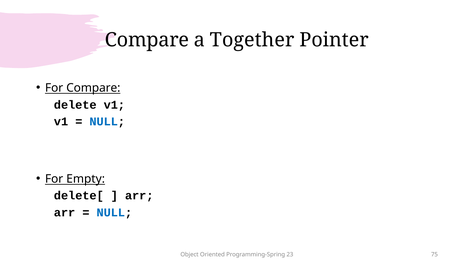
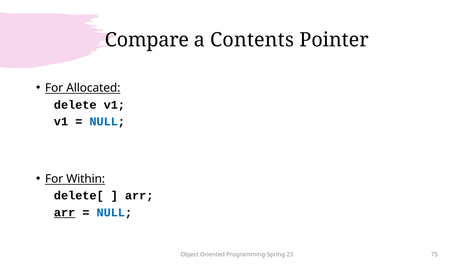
Together: Together -> Contents
For Compare: Compare -> Allocated
Empty: Empty -> Within
arr at (65, 212) underline: none -> present
